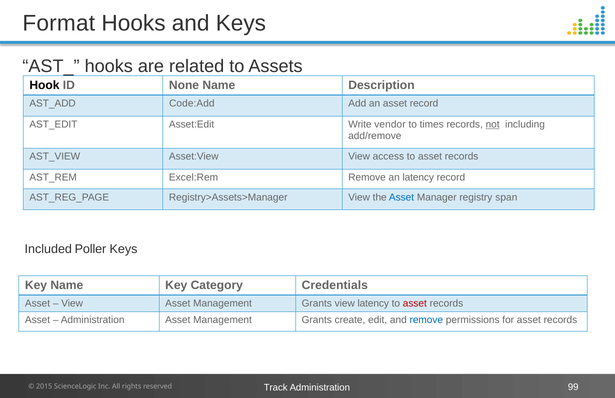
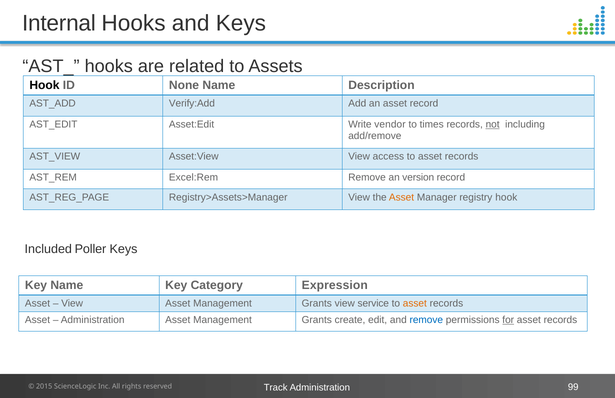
Format: Format -> Internal
Code:Add: Code:Add -> Verify:Add
an latency: latency -> version
Asset at (402, 197) colour: blue -> orange
registry span: span -> hook
Credentials: Credentials -> Expression
view latency: latency -> service
asset at (415, 303) colour: red -> orange
for underline: none -> present
